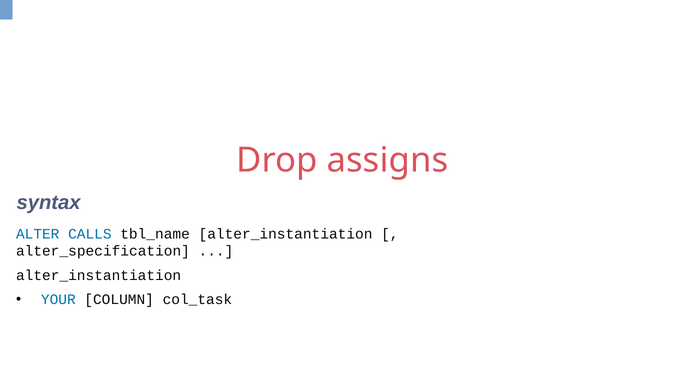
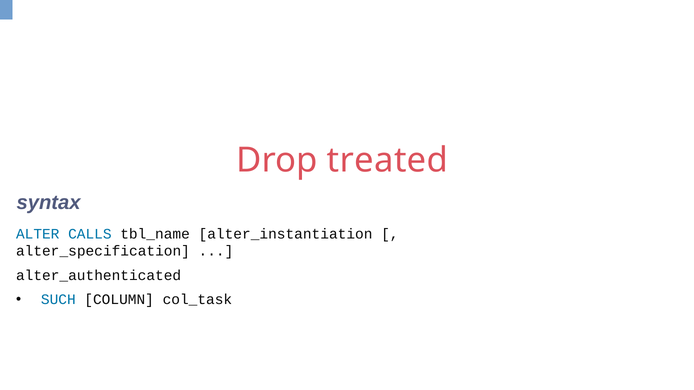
assigns: assigns -> treated
alter_instantiation at (99, 276): alter_instantiation -> alter_authenticated
YOUR: YOUR -> SUCH
